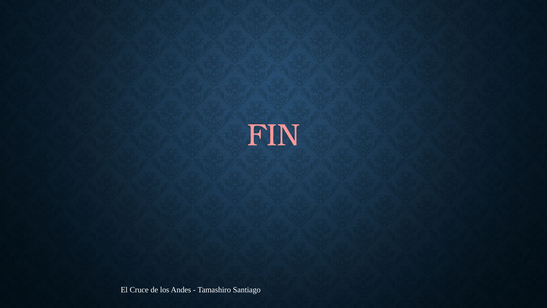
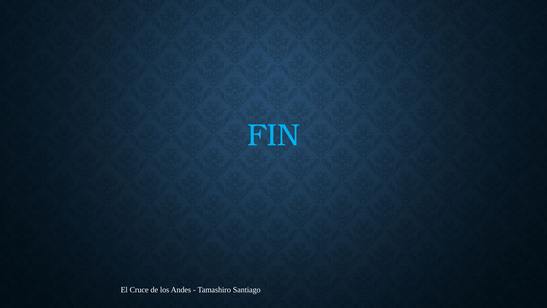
FIN colour: pink -> light blue
